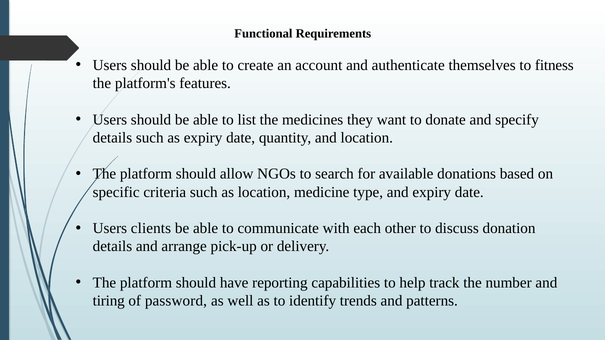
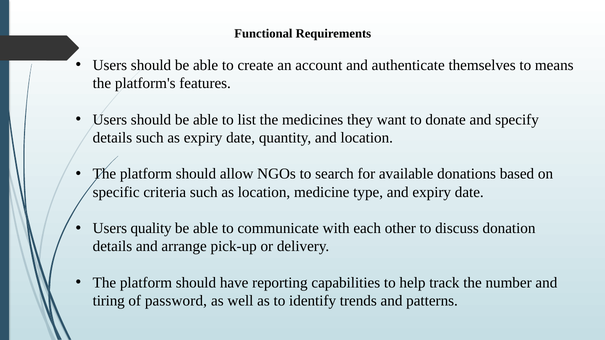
fitness: fitness -> means
clients: clients -> quality
